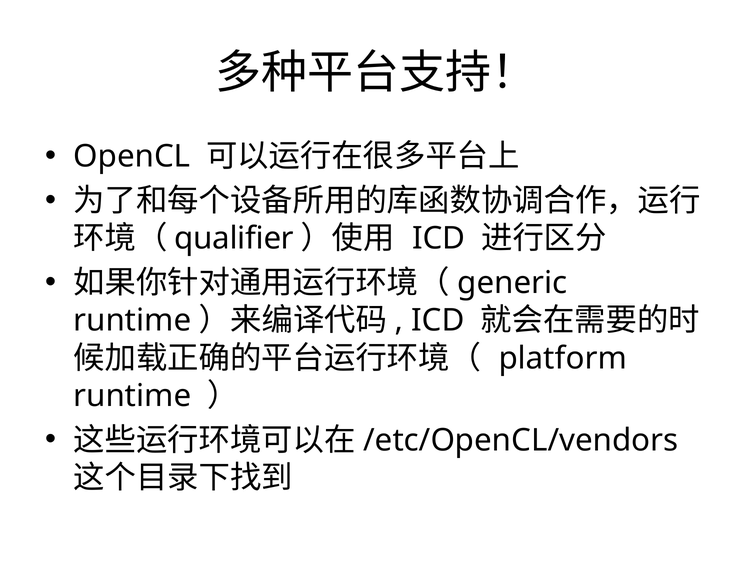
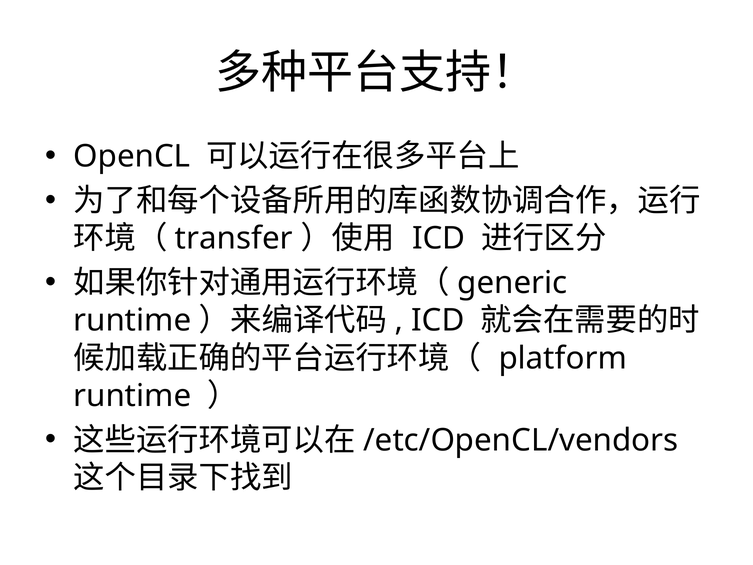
qualifier: qualifier -> transfer
